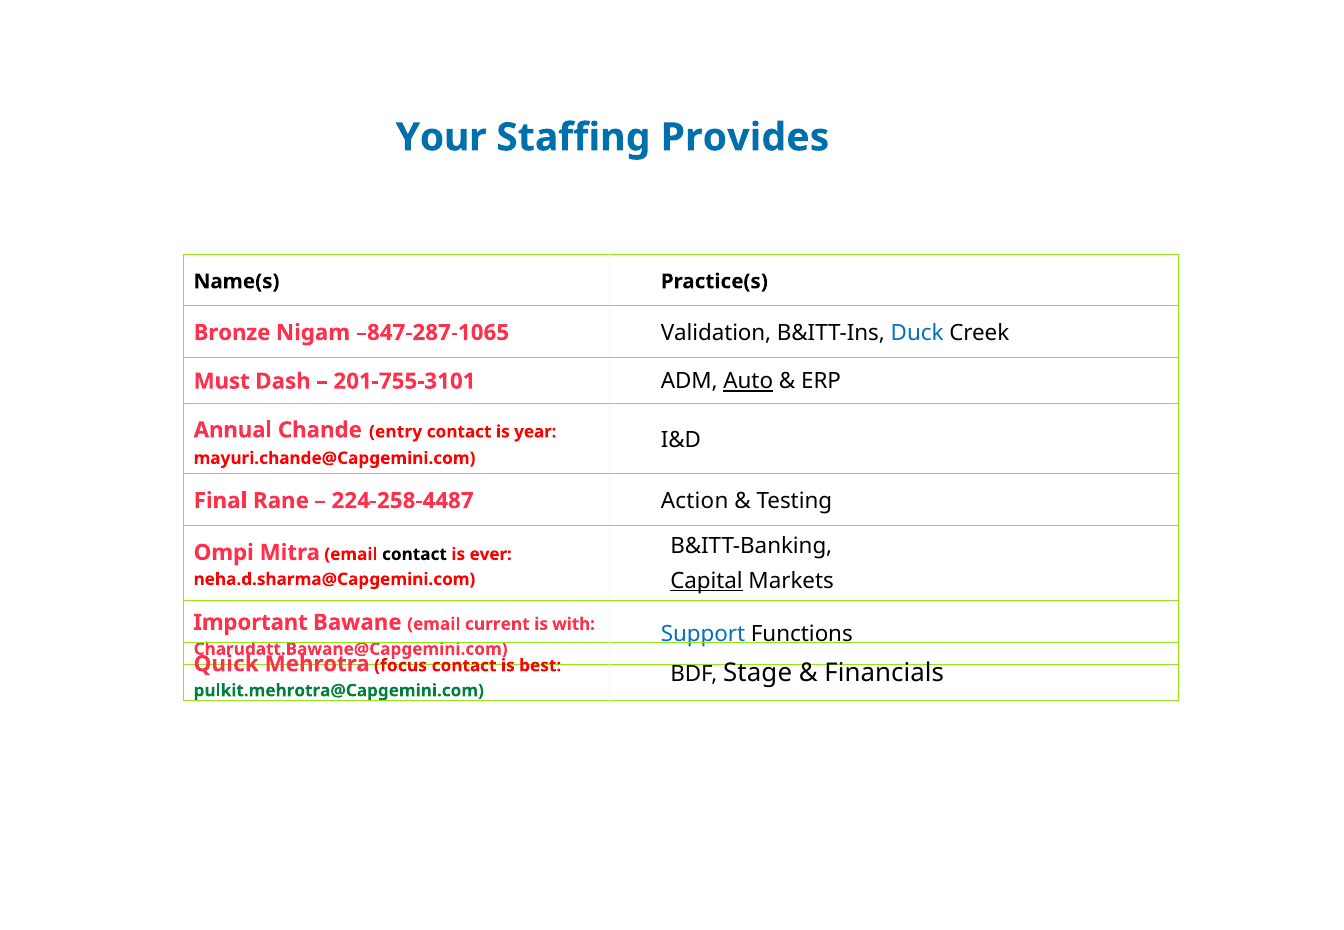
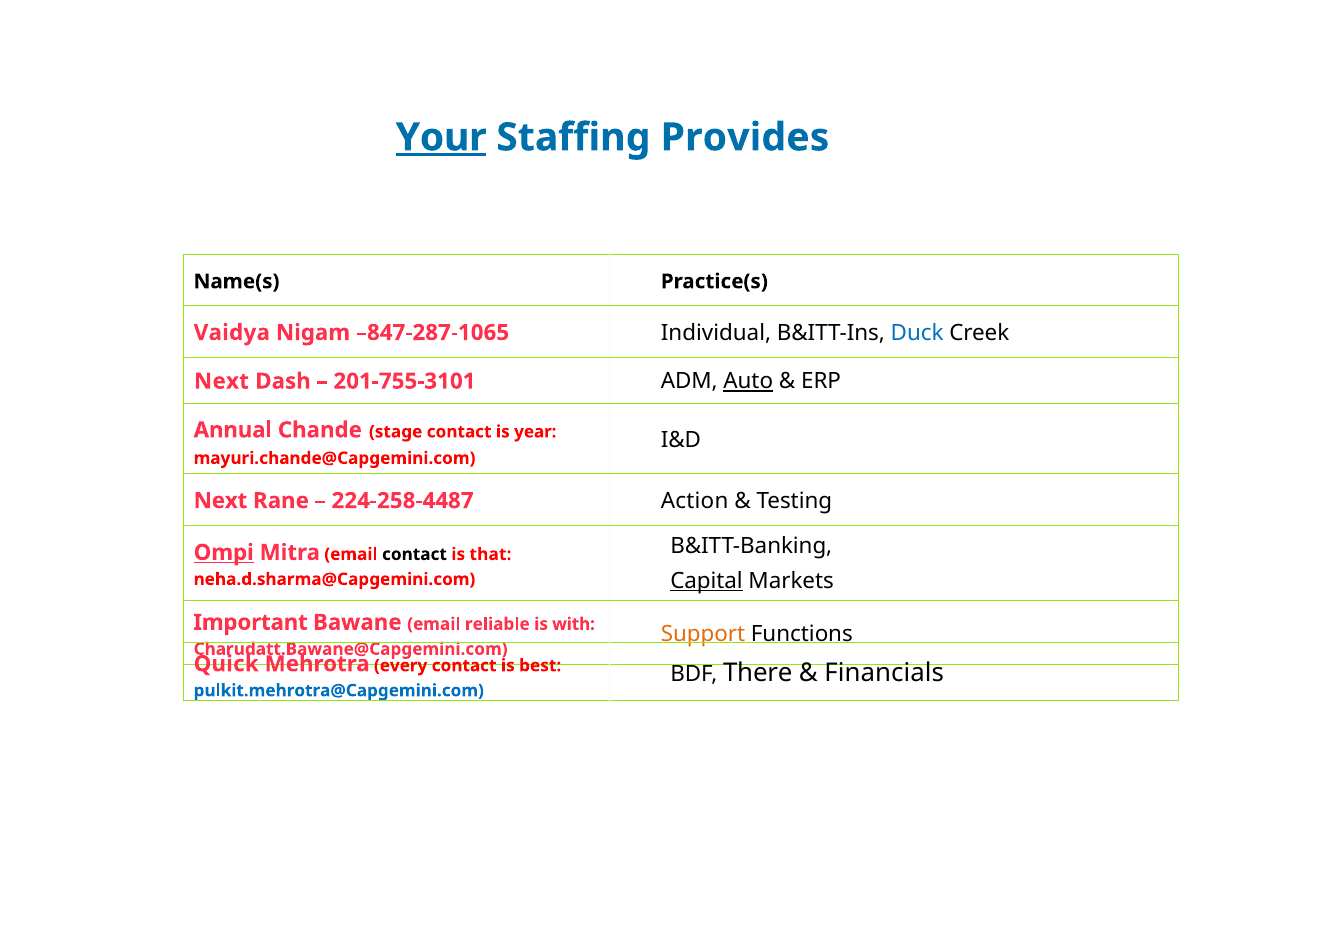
Your underline: none -> present
Bronze: Bronze -> Vaidya
Validation: Validation -> Individual
Must at (222, 381): Must -> Next
entry: entry -> stage
Final at (220, 501): Final -> Next
Ompi underline: none -> present
ever: ever -> that
current: current -> reliable
Support colour: blue -> orange
focus: focus -> every
Stage: Stage -> There
pulkit.mehrotra@Capgemini.com colour: green -> blue
